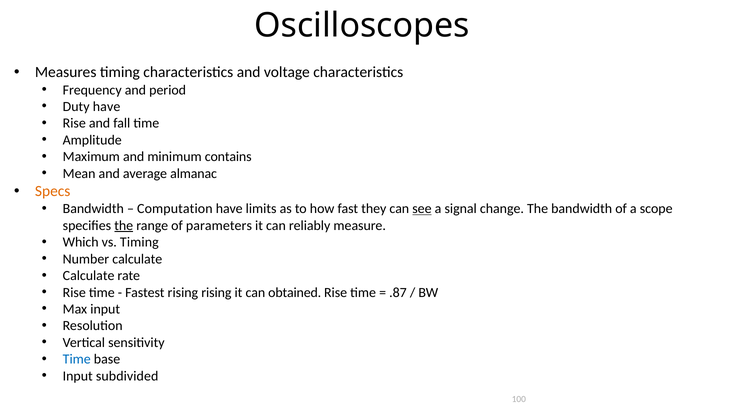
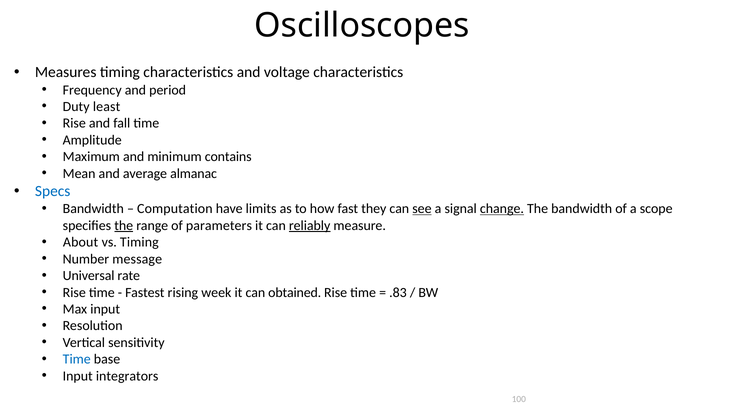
Duty have: have -> least
Specs colour: orange -> blue
change underline: none -> present
reliably underline: none -> present
Which: Which -> About
Number calculate: calculate -> message
Calculate at (89, 275): Calculate -> Universal
rising rising: rising -> week
.87: .87 -> .83
subdivided: subdivided -> integrators
